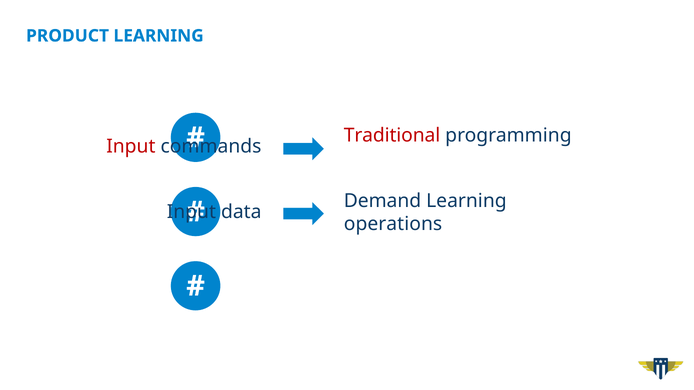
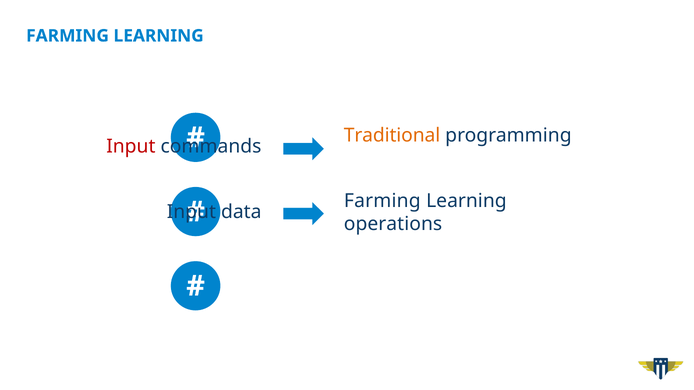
PRODUCT at (68, 36): PRODUCT -> FARMING
Traditional colour: red -> orange
Demand at (382, 201): Demand -> Farming
